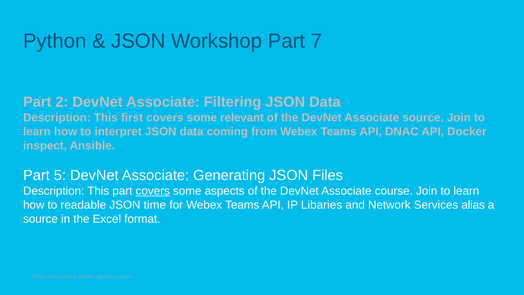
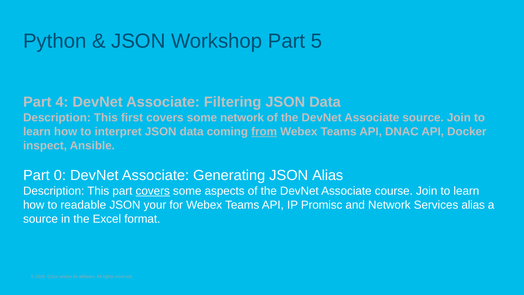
7: 7 -> 5
2: 2 -> 4
some relevant: relevant -> network
from underline: none -> present
5: 5 -> 0
JSON Files: Files -> Alias
time: time -> your
Libaries: Libaries -> Promisc
